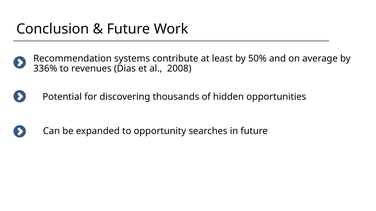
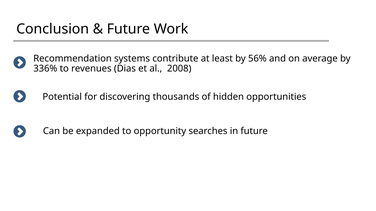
50%: 50% -> 56%
